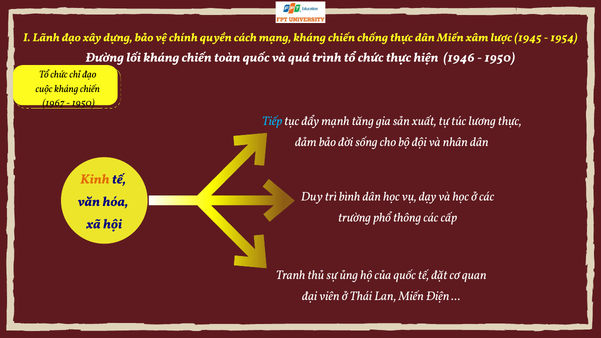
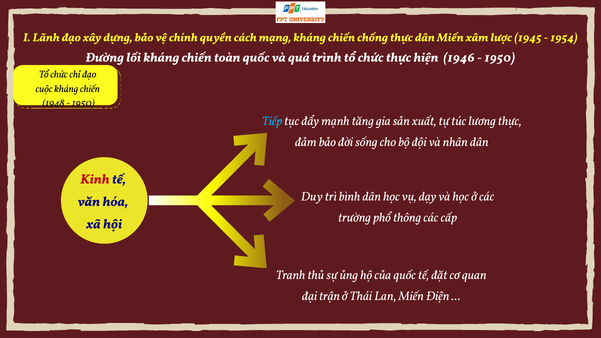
1967: 1967 -> 1948
Kinh colour: orange -> red
viên: viên -> trận
